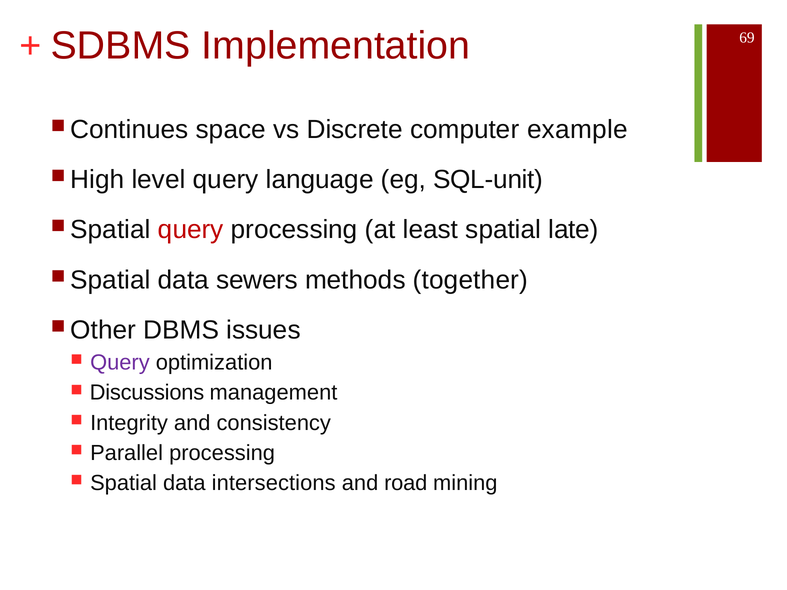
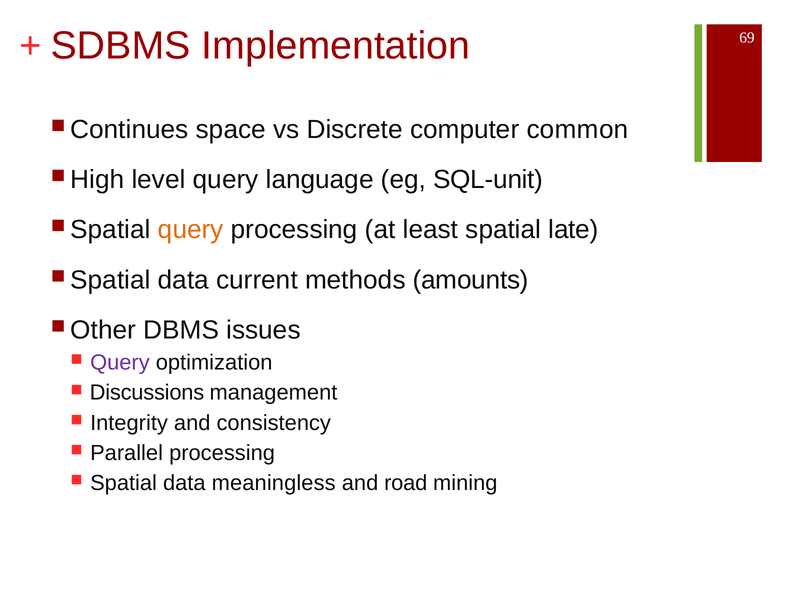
example: example -> common
query at (191, 230) colour: red -> orange
sewers: sewers -> current
together: together -> amounts
intersections: intersections -> meaningless
